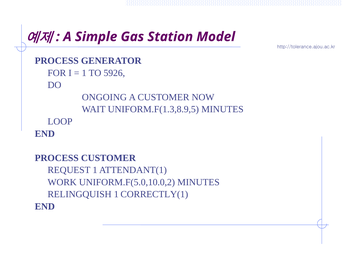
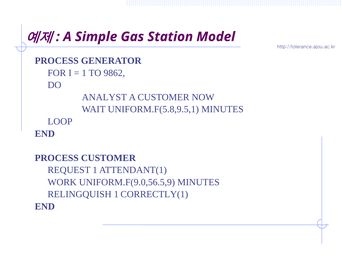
5926: 5926 -> 9862
ONGOING: ONGOING -> ANALYST
UNIFORM.F(1.3,8.9,5: UNIFORM.F(1.3,8.9,5 -> UNIFORM.F(5.8,9.5,1
UNIFORM.F(5.0,10.0,2: UNIFORM.F(5.0,10.0,2 -> UNIFORM.F(9.0,56.5,9
